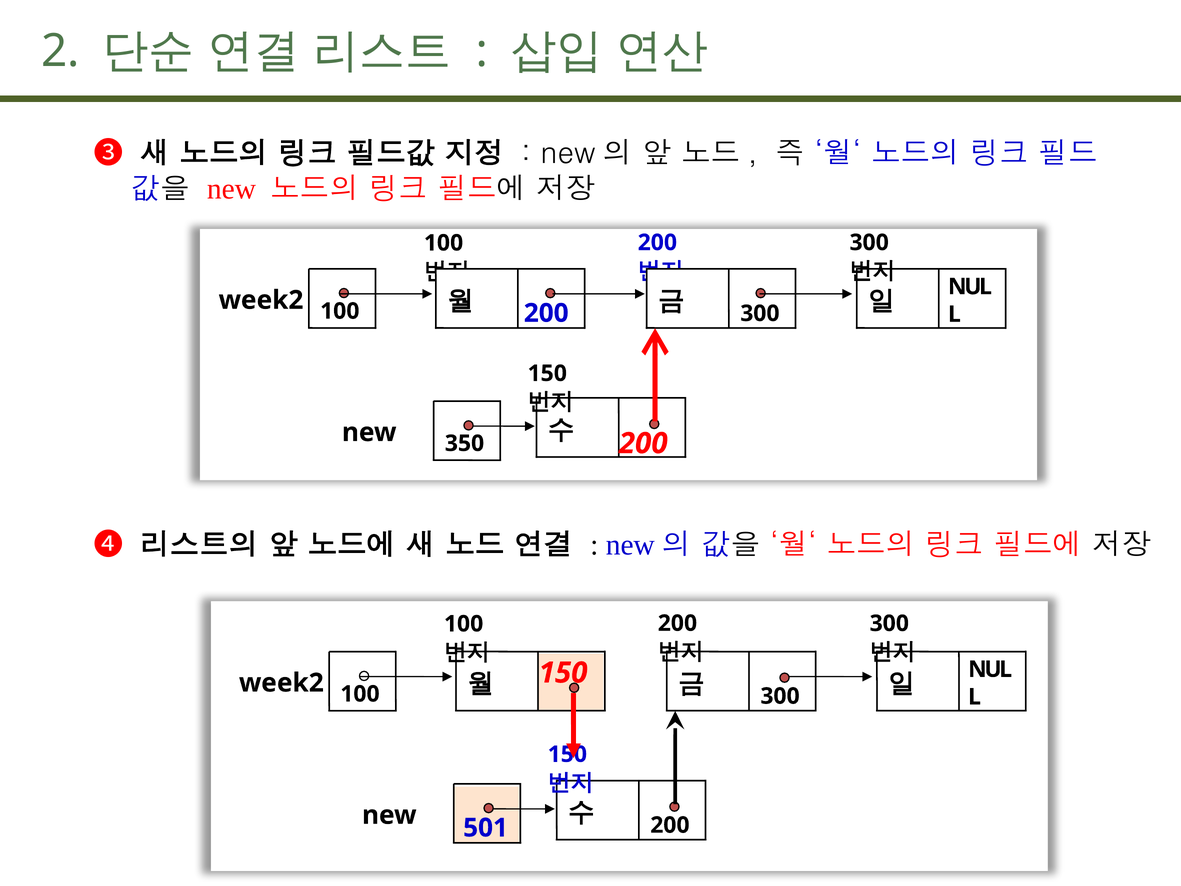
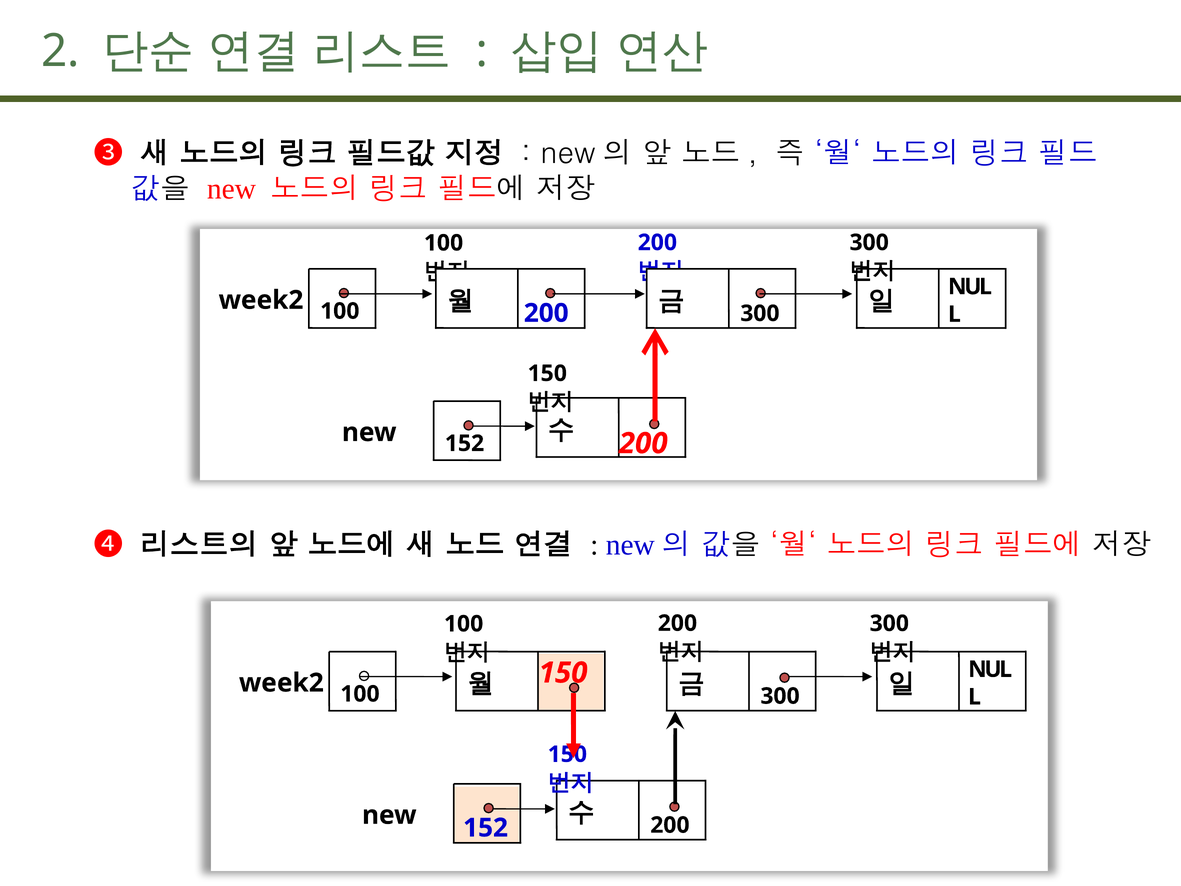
350 at (464, 443): 350 -> 152
501 at (486, 828): 501 -> 152
